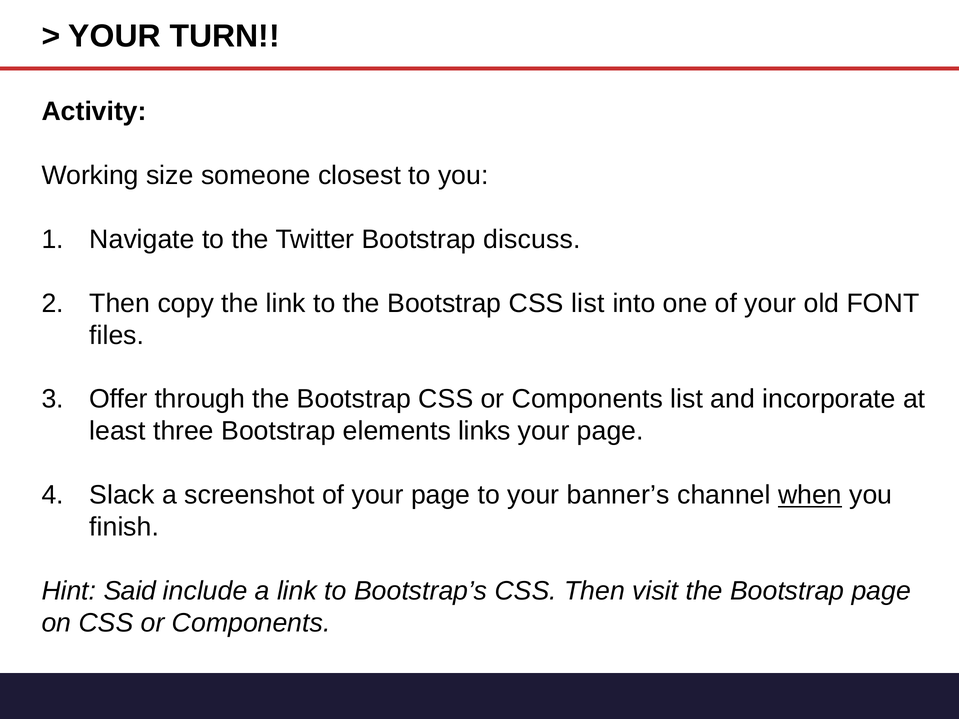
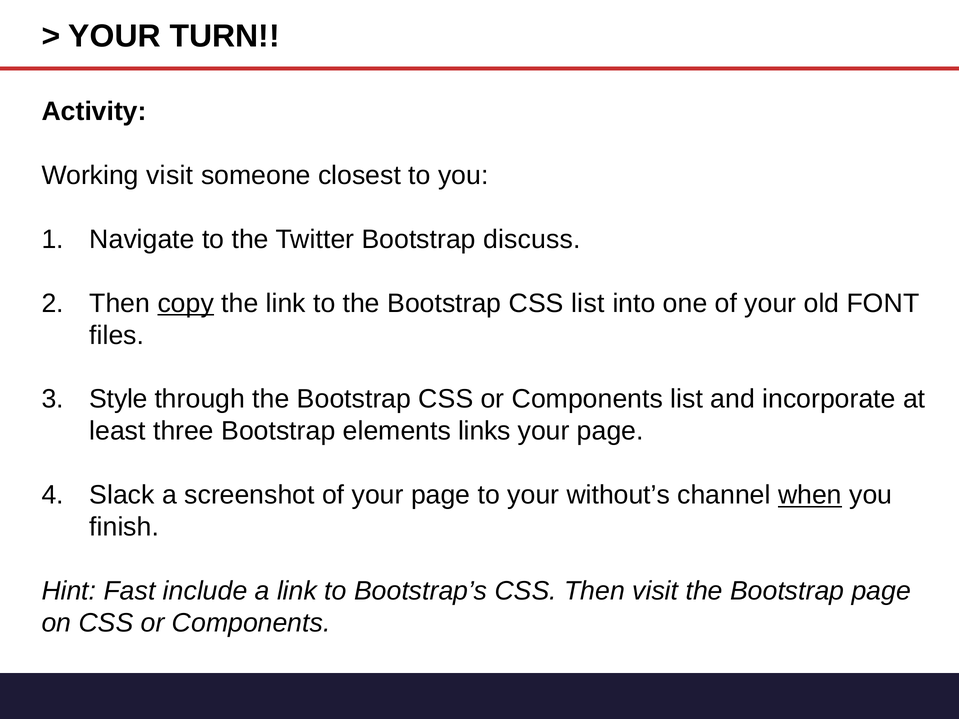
Working size: size -> visit
copy underline: none -> present
Offer: Offer -> Style
banner’s: banner’s -> without’s
Said: Said -> Fast
